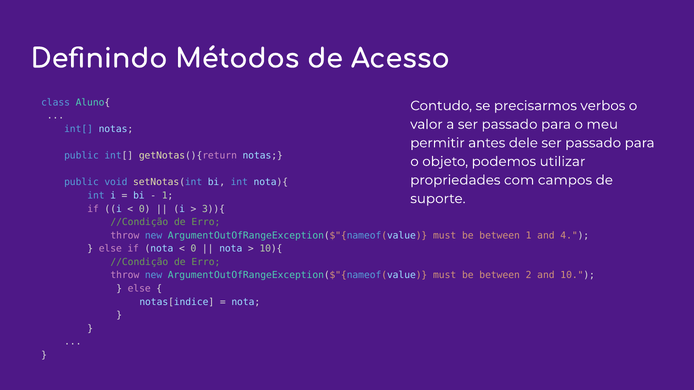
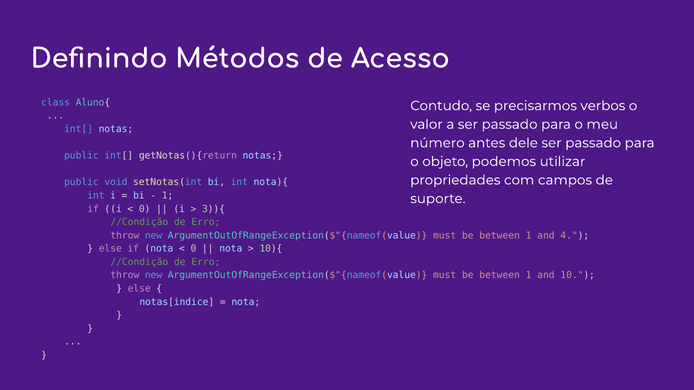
permitir: permitir -> número
2 at (529, 276): 2 -> 1
